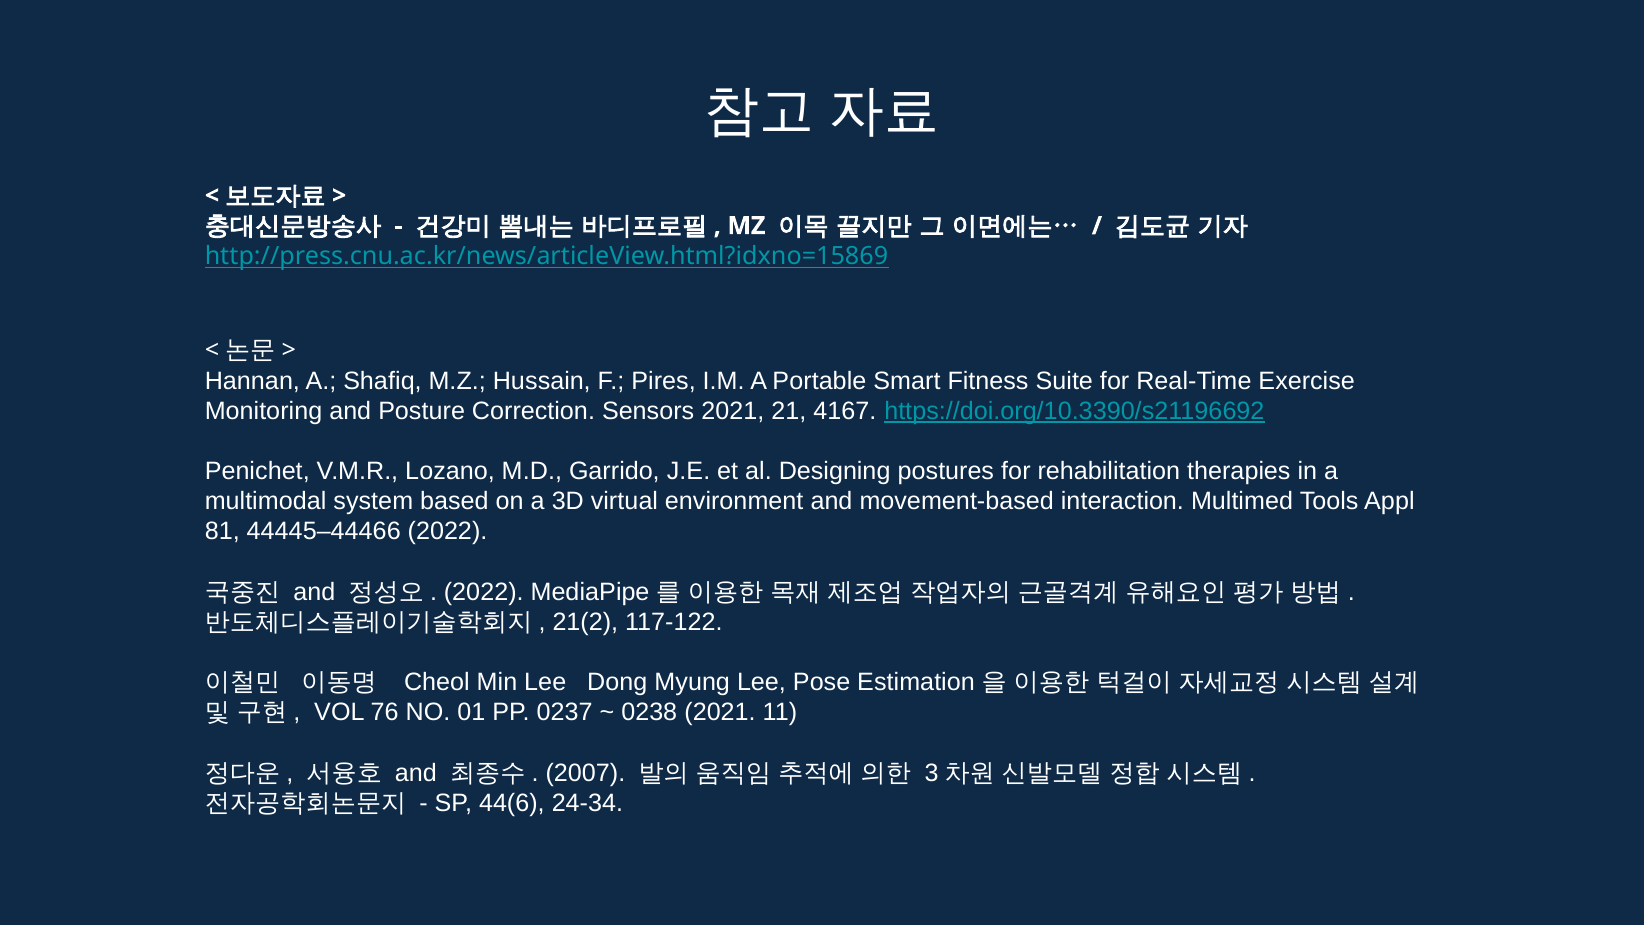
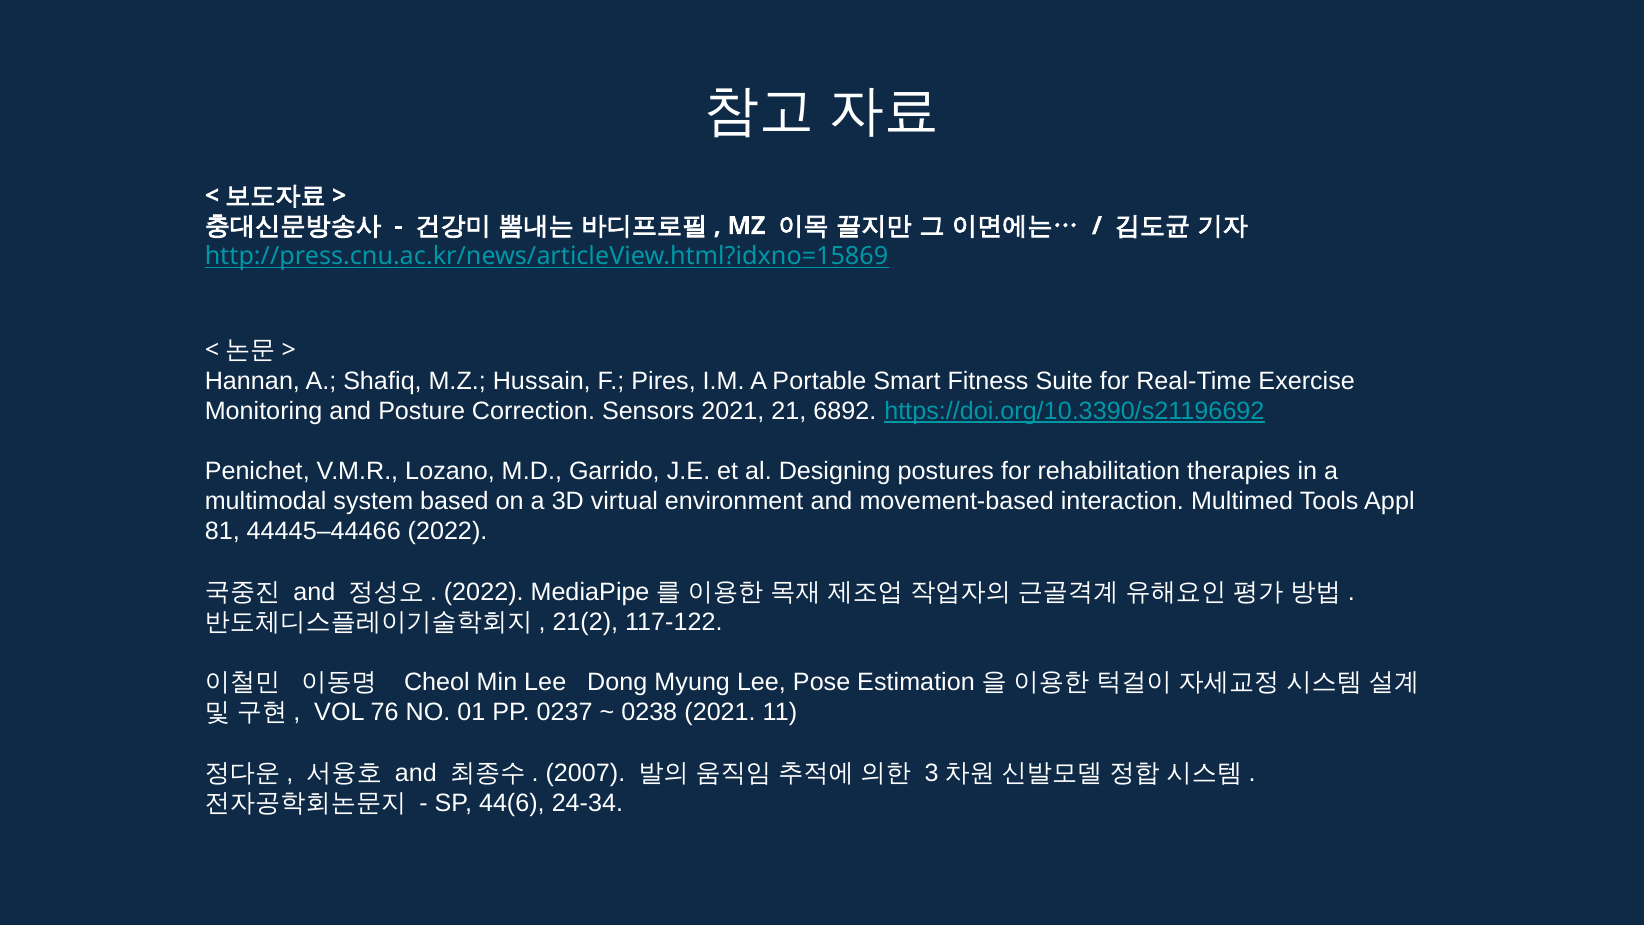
4167: 4167 -> 6892
